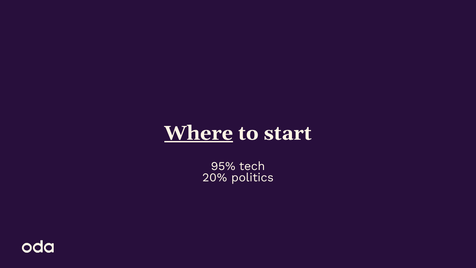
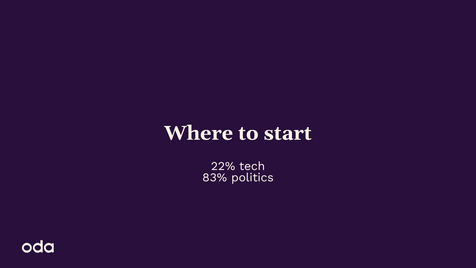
Where underline: present -> none
95%: 95% -> 22%
20%: 20% -> 83%
